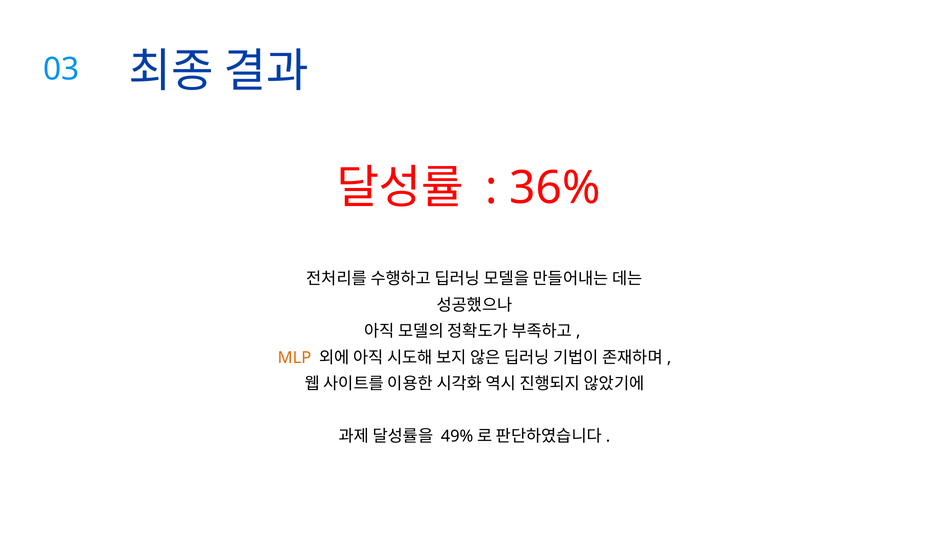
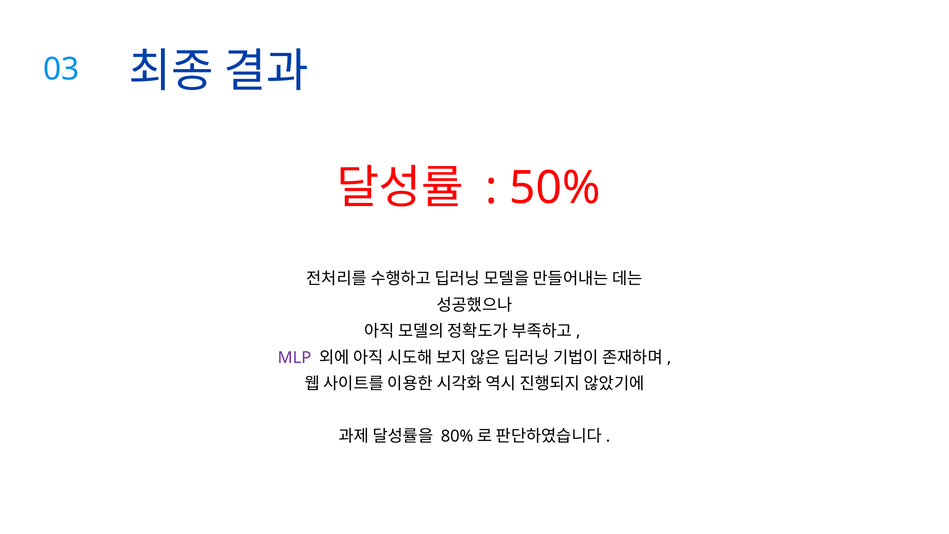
36%: 36% -> 50%
MLP colour: orange -> purple
49%: 49% -> 80%
